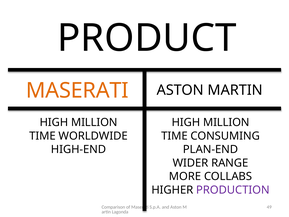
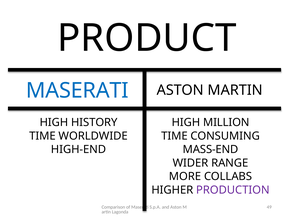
MASERATI at (77, 90) colour: orange -> blue
MILLION at (94, 122): MILLION -> HISTORY
PLAN-END: PLAN-END -> MASS-END
